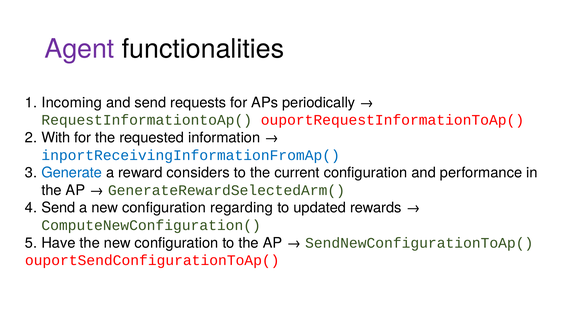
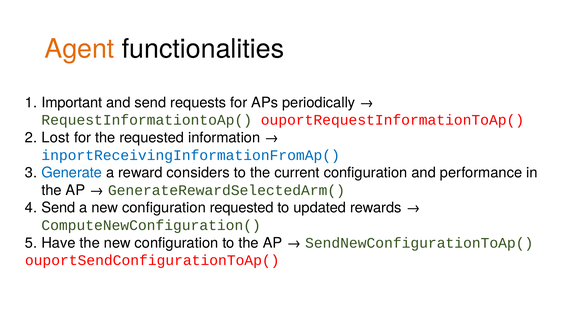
Agent colour: purple -> orange
Incoming: Incoming -> Important
With: With -> Lost
configuration regarding: regarding -> requested
